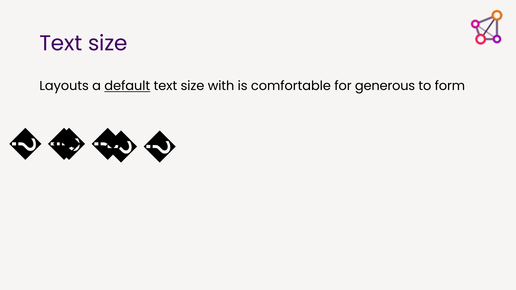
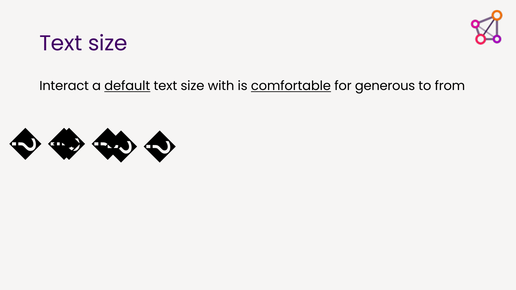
Layouts: Layouts -> Interact
comfortable underline: none -> present
form: form -> from
